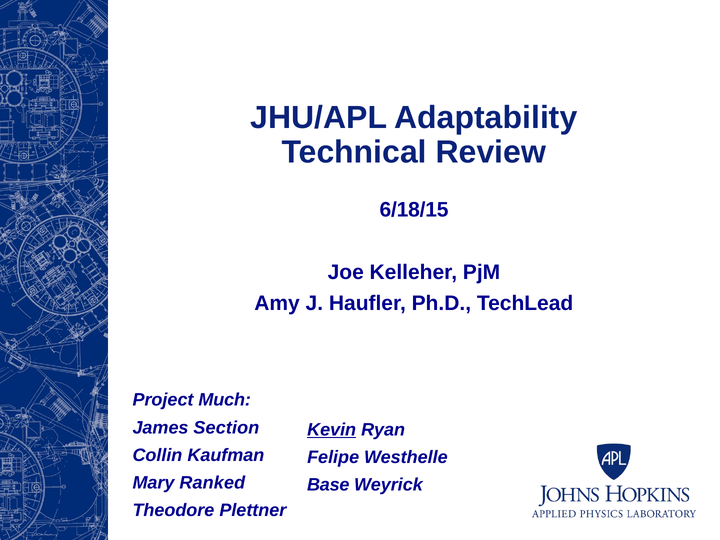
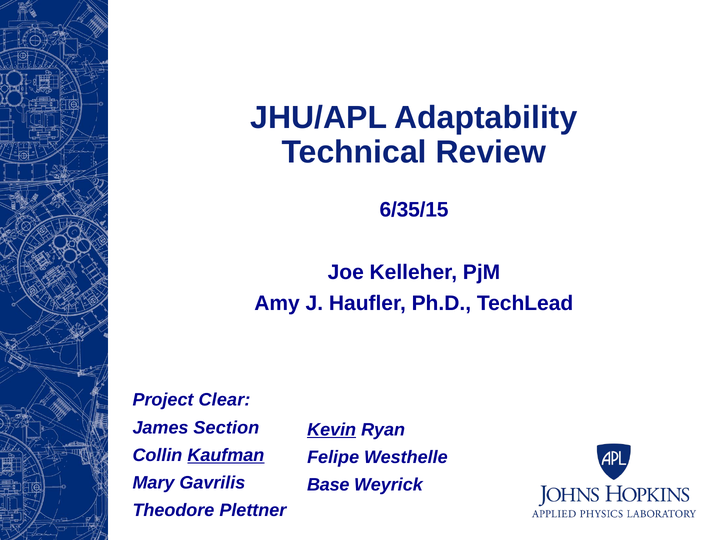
6/18/15: 6/18/15 -> 6/35/15
Much: Much -> Clear
Kaufman underline: none -> present
Ranked: Ranked -> Gavrilis
